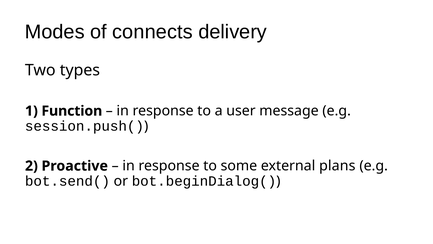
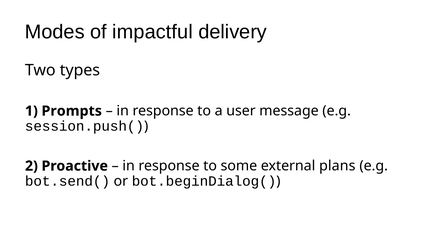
connects: connects -> impactful
Function: Function -> Prompts
